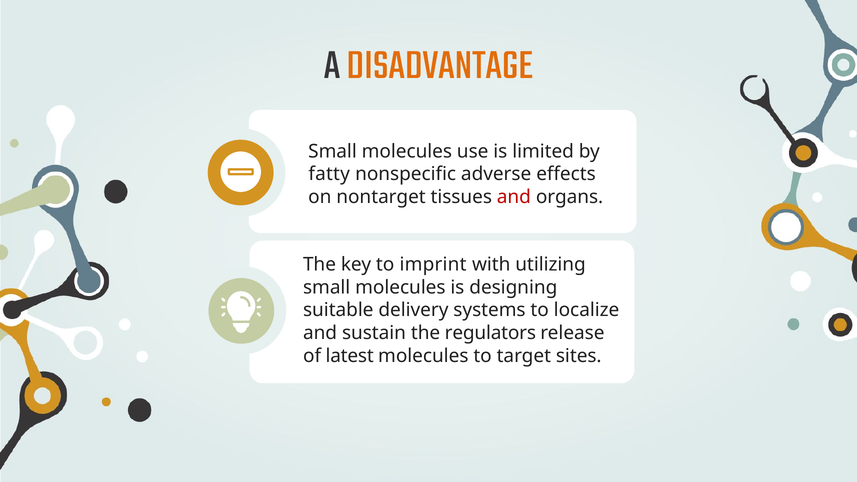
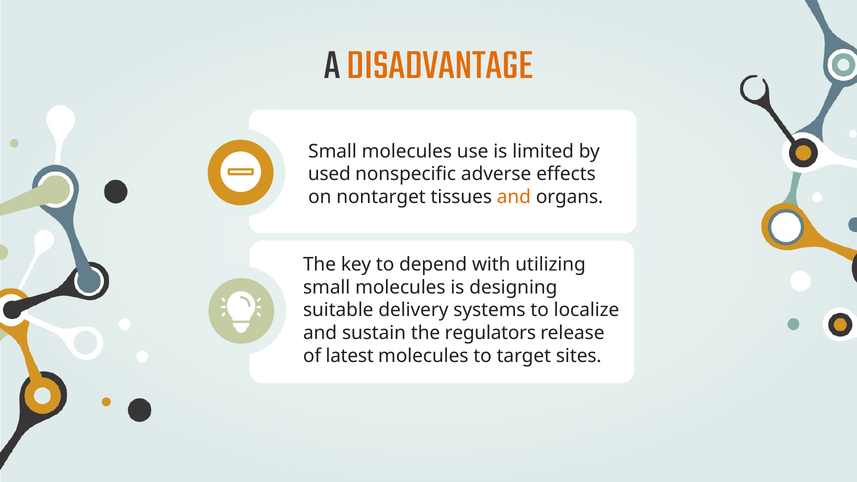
fatty: fatty -> used
and at (514, 197) colour: red -> orange
imprint: imprint -> depend
